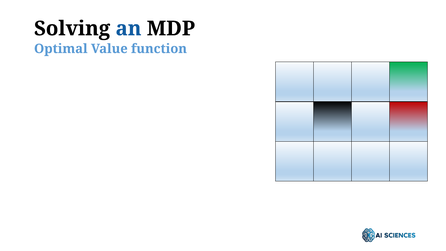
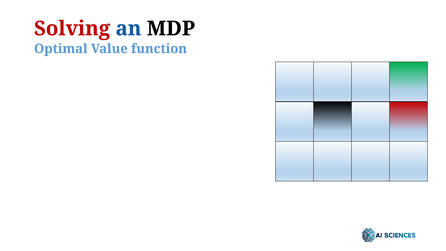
Solving colour: black -> red
